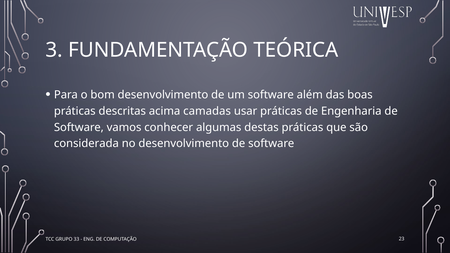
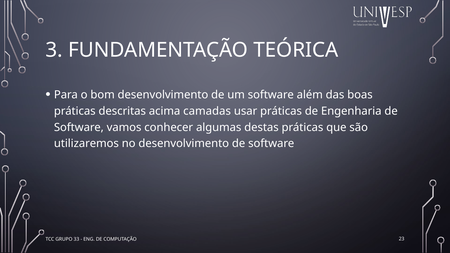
considerada: considerada -> utilizaremos
